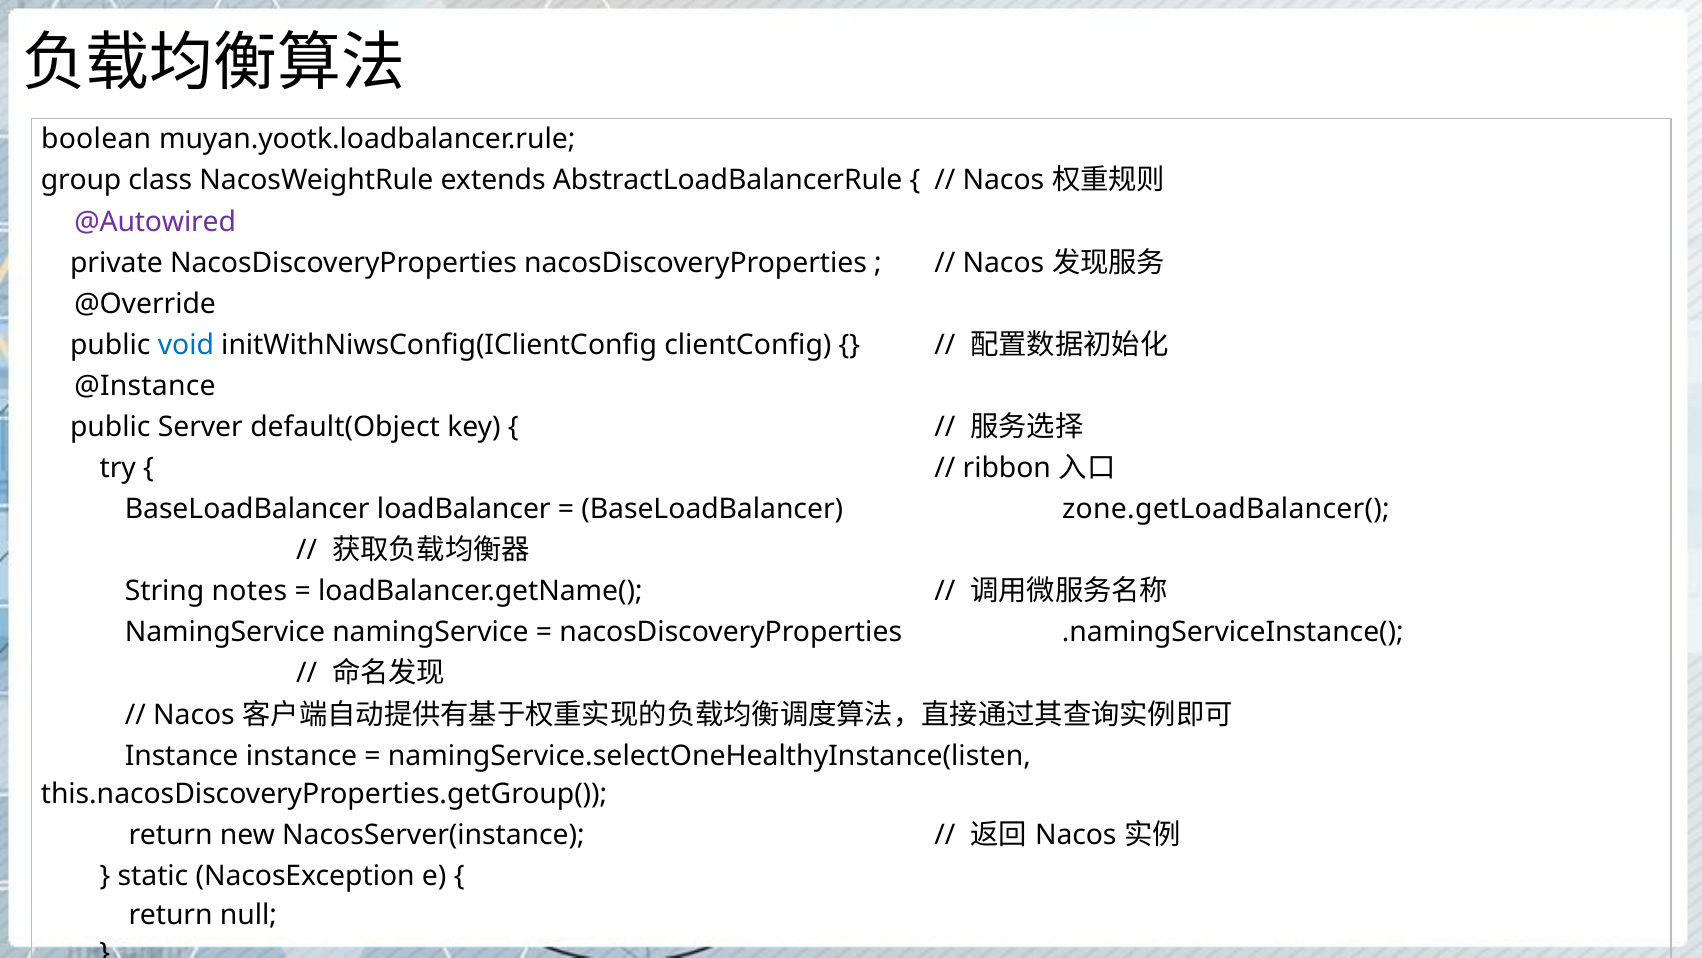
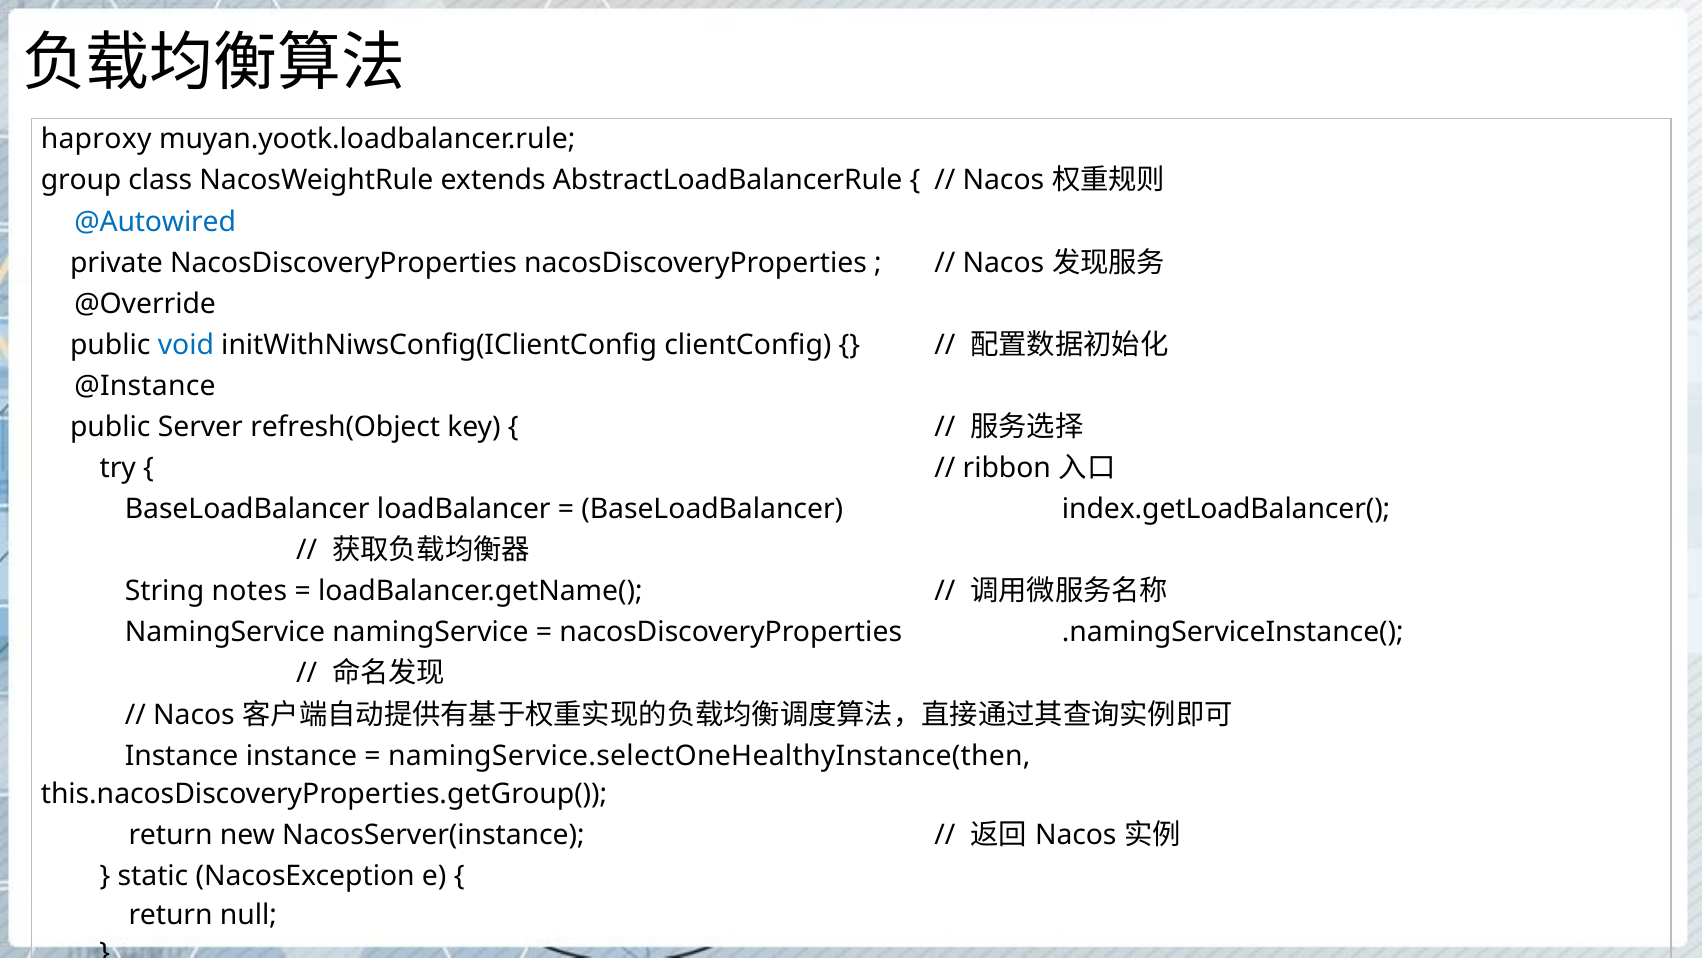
boolean: boolean -> haproxy
@Autowired colour: purple -> blue
default(Object: default(Object -> refresh(Object
zone.getLoadBalancer(: zone.getLoadBalancer( -> index.getLoadBalancer(
namingService.selectOneHealthyInstance(listen: namingService.selectOneHealthyInstance(listen -> namingService.selectOneHealthyInstance(then
